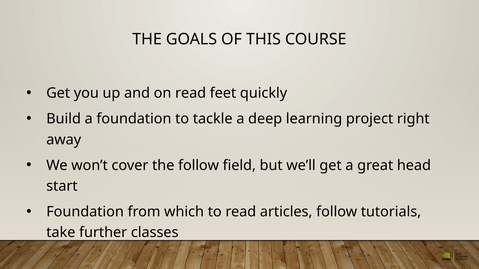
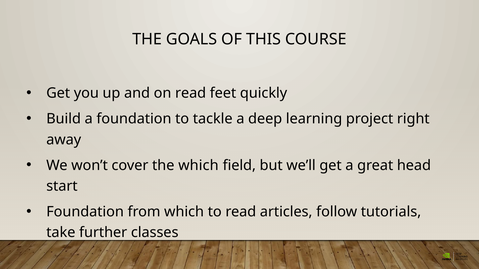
the follow: follow -> which
